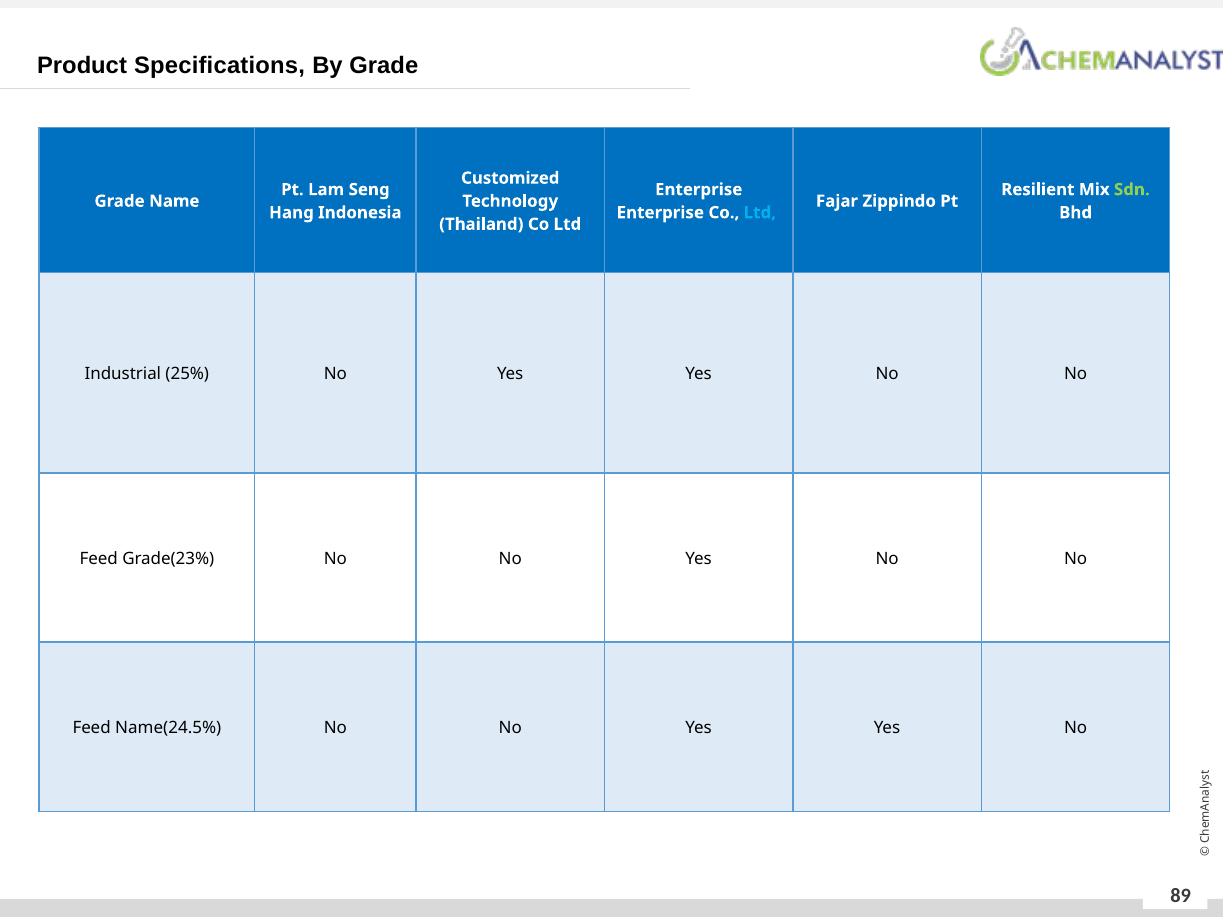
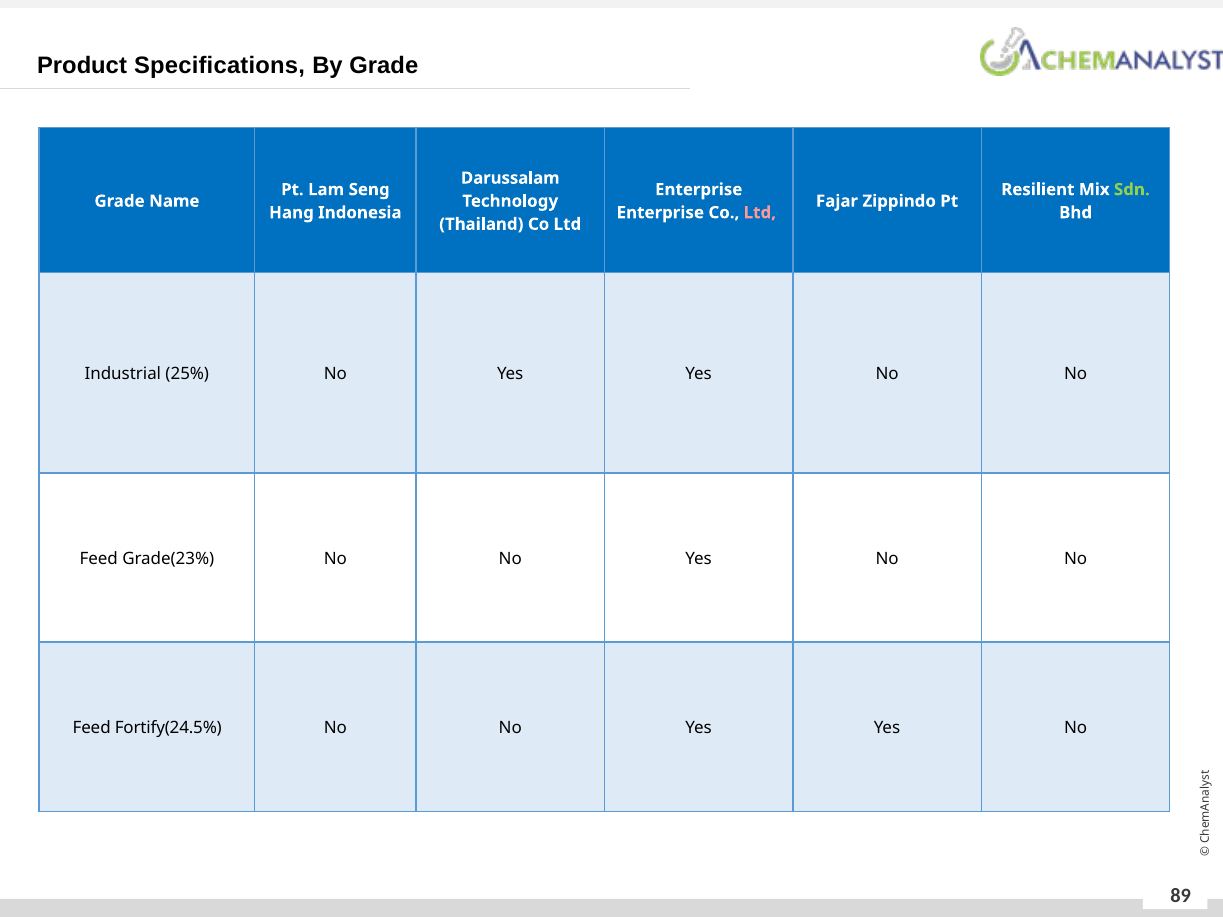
Customized: Customized -> Darussalam
Ltd at (760, 213) colour: light blue -> pink
Name(24.5%: Name(24.5% -> Fortify(24.5%
